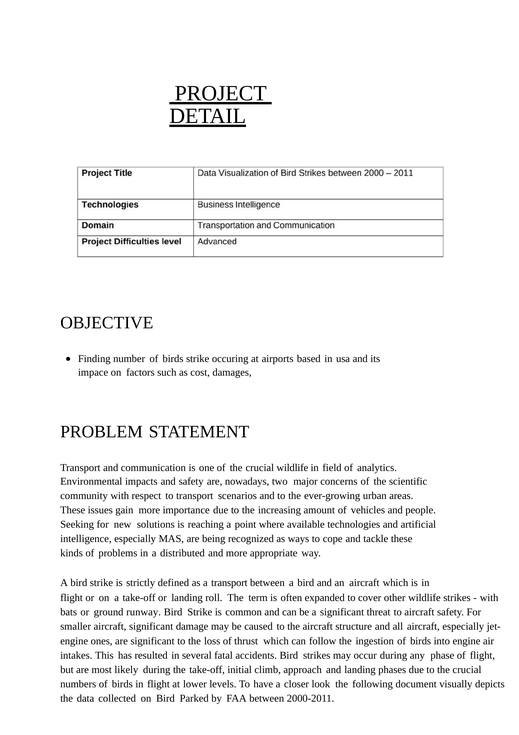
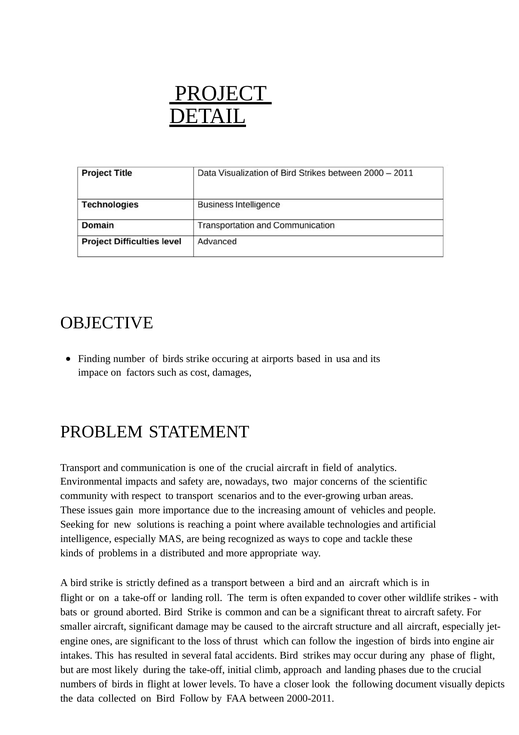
crucial wildlife: wildlife -> aircraft
runway: runway -> aborted
Bird Parked: Parked -> Follow
